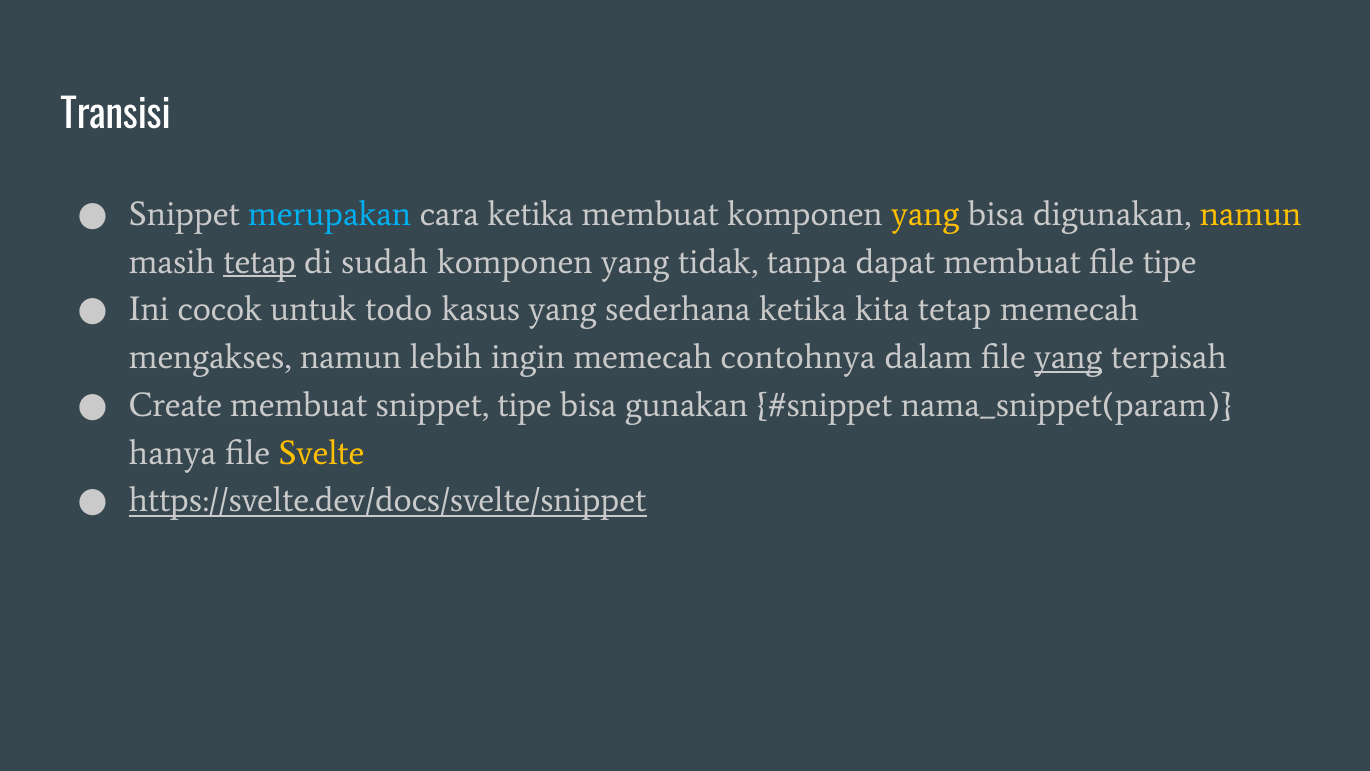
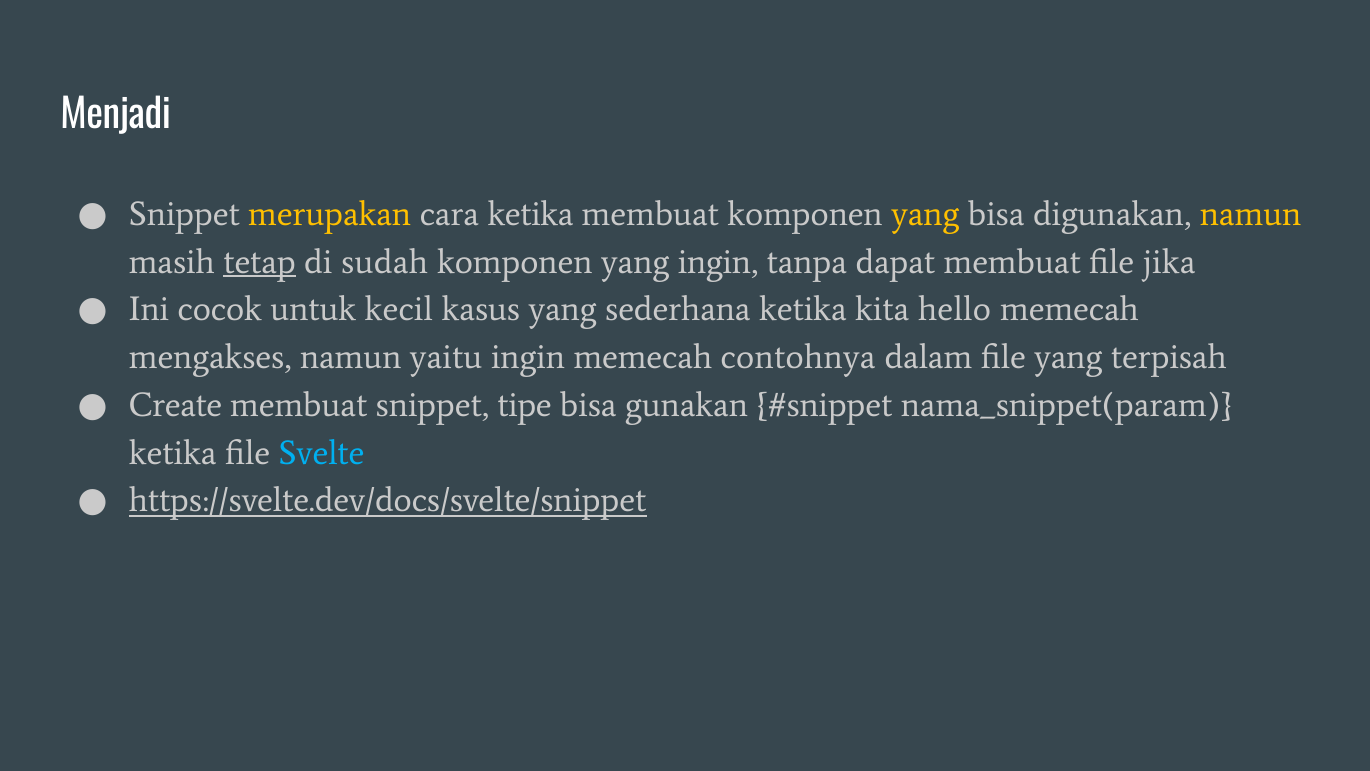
Transisi: Transisi -> Menjadi
merupakan colour: light blue -> yellow
yang tidak: tidak -> ingin
file tipe: tipe -> jika
todo: todo -> kecil
kita tetap: tetap -> hello
lebih: lebih -> yaitu
yang at (1068, 357) underline: present -> none
hanya at (173, 453): hanya -> ketika
Svelte colour: yellow -> light blue
